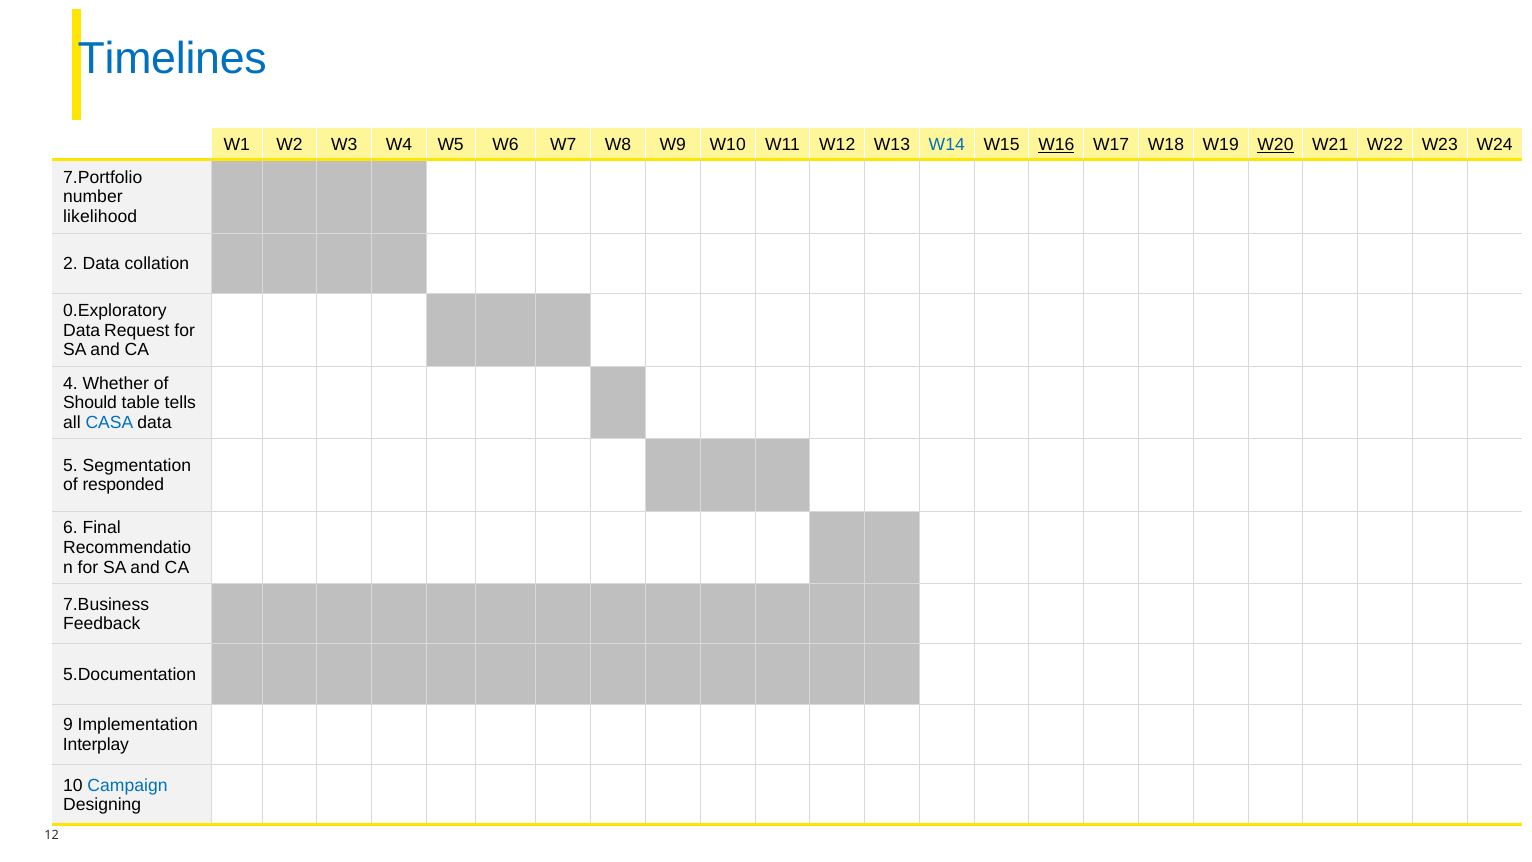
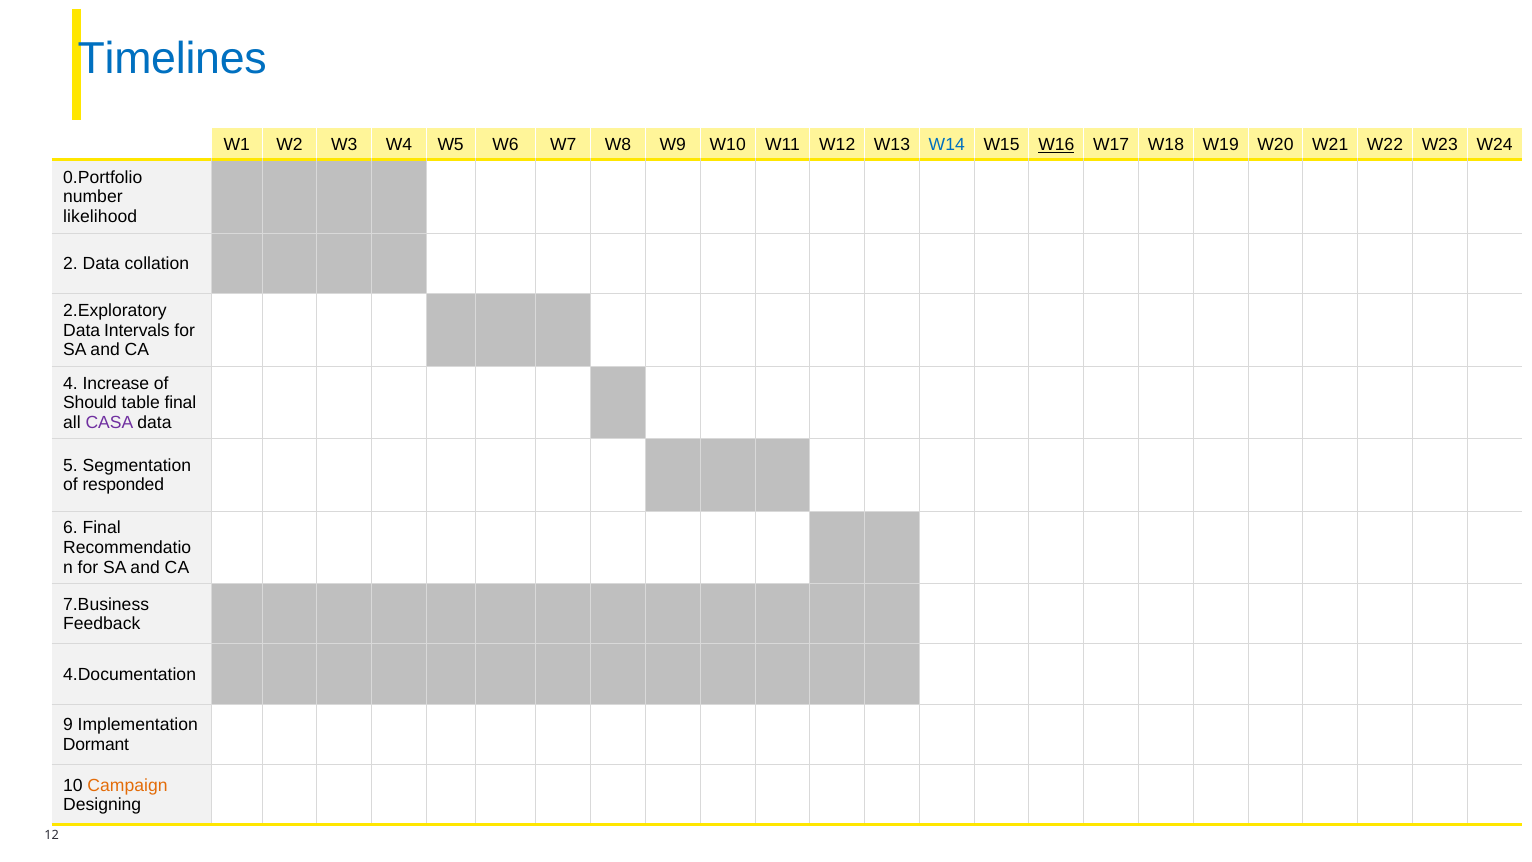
W20 underline: present -> none
7.Portfolio: 7.Portfolio -> 0.Portfolio
0.Exploratory: 0.Exploratory -> 2.Exploratory
Request: Request -> Intervals
Whether: Whether -> Increase
table tells: tells -> final
CASA colour: blue -> purple
5.Documentation: 5.Documentation -> 4.Documentation
Interplay: Interplay -> Dormant
Campaign colour: blue -> orange
